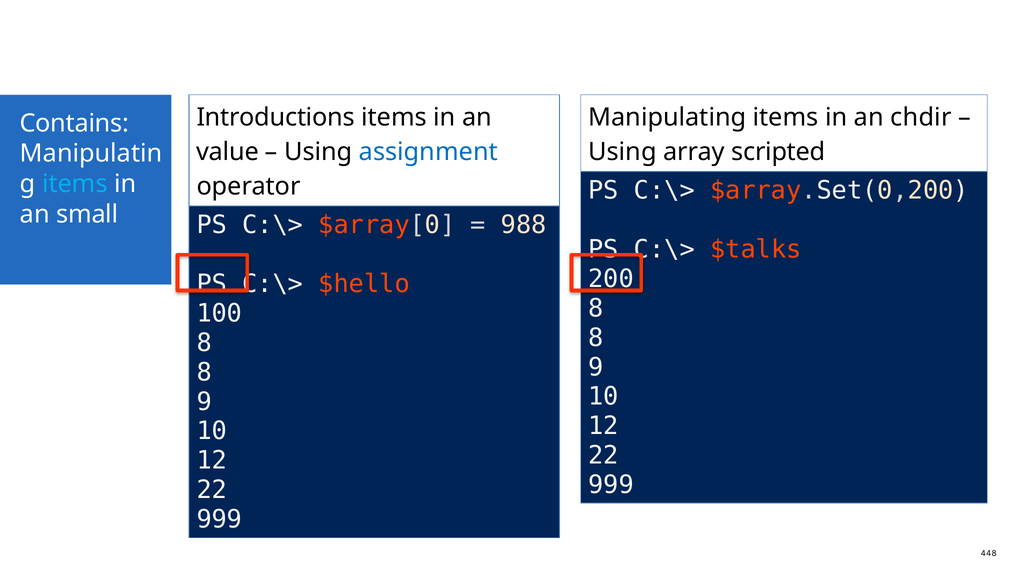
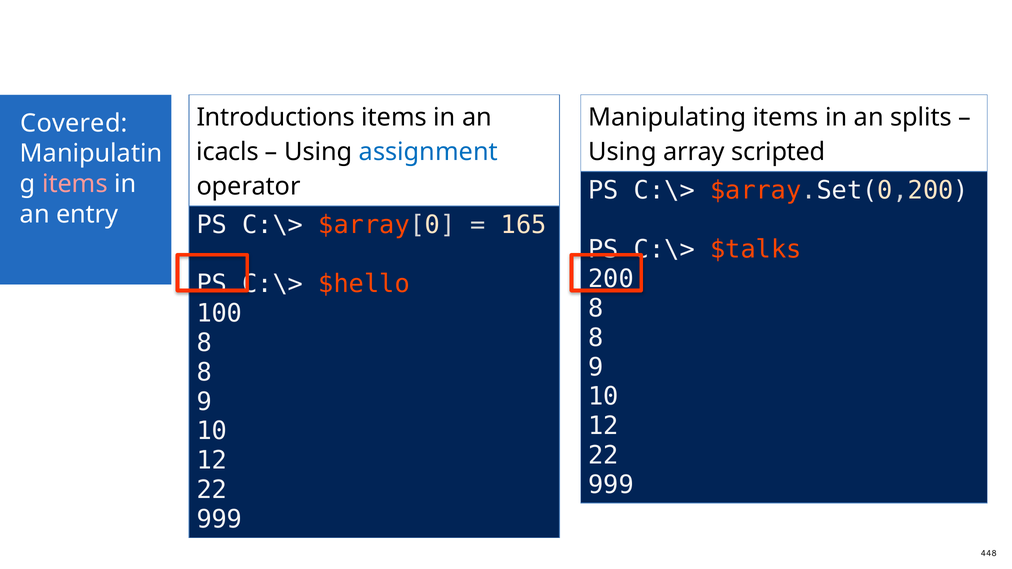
chdir: chdir -> splits
Contains: Contains -> Covered
value: value -> icacls
items at (75, 184) colour: light blue -> pink
small: small -> entry
988: 988 -> 165
